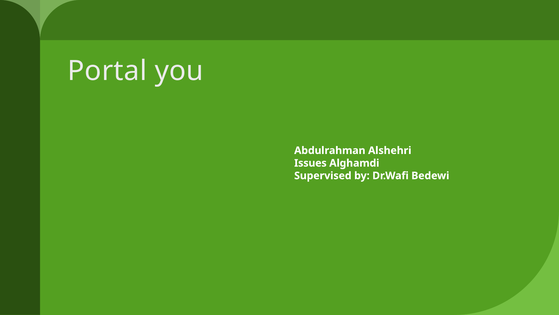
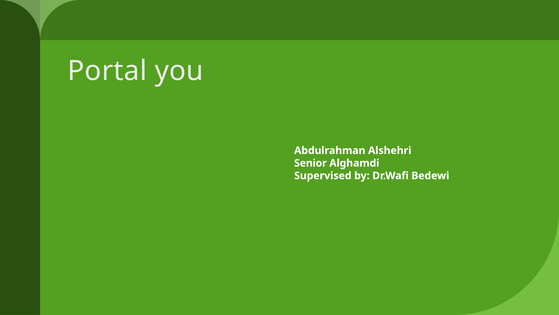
Issues: Issues -> Senior
